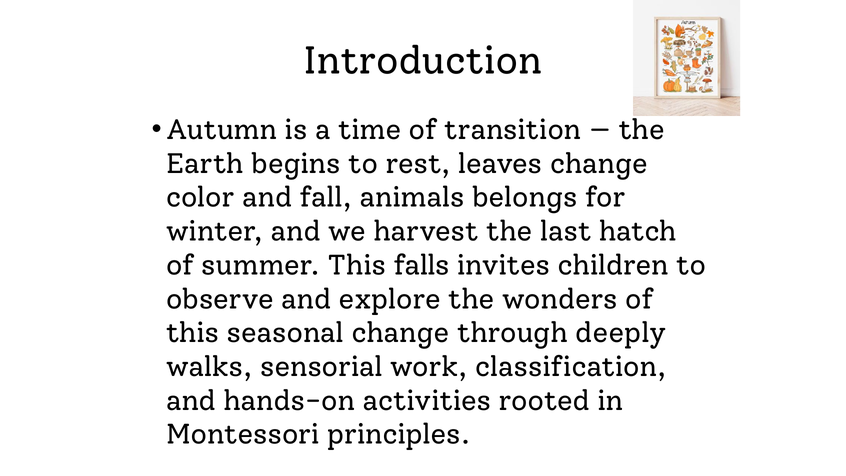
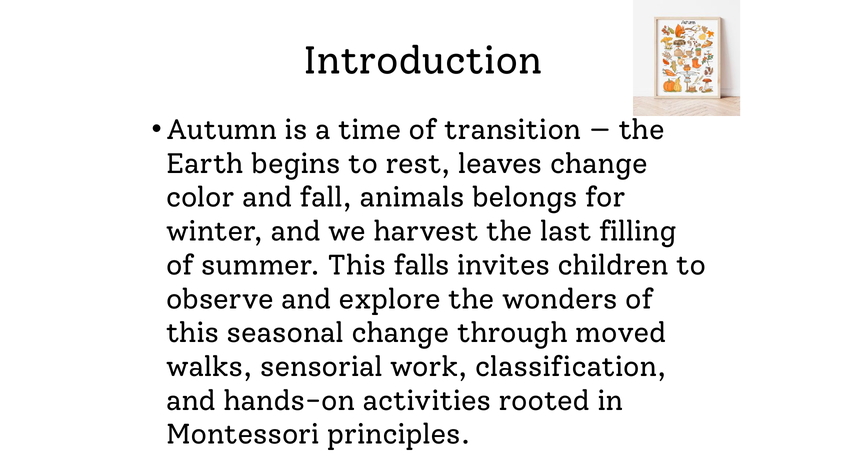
hatch: hatch -> filling
deeply: deeply -> moved
